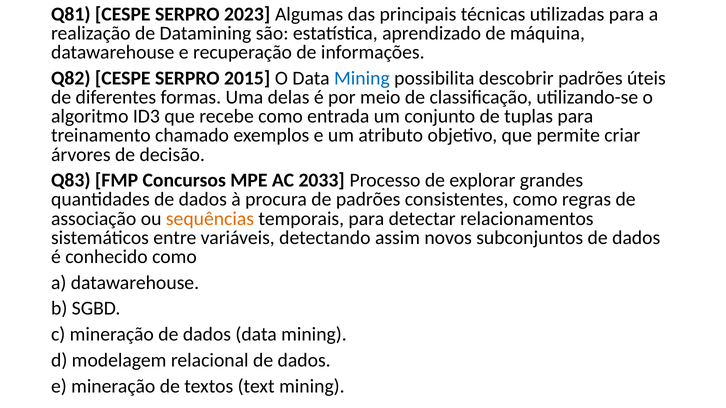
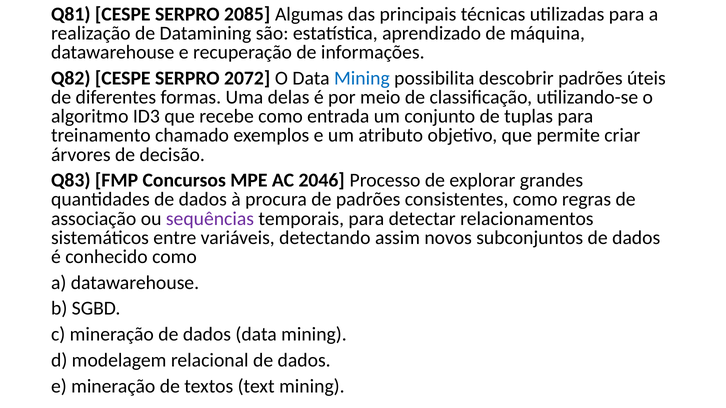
2023: 2023 -> 2085
2015: 2015 -> 2072
2033: 2033 -> 2046
sequências colour: orange -> purple
